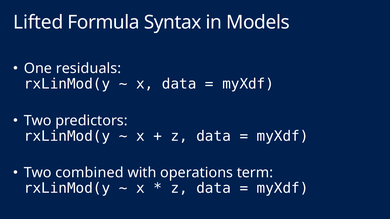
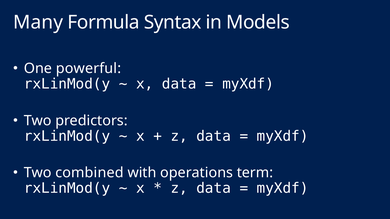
Lifted: Lifted -> Many
residuals: residuals -> powerful
